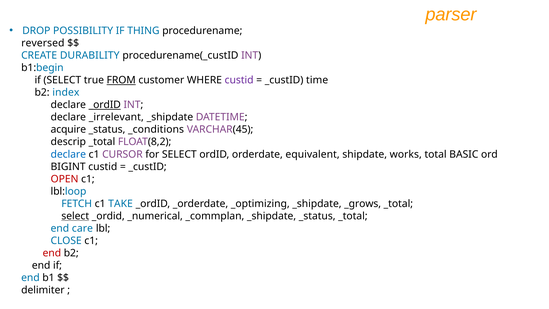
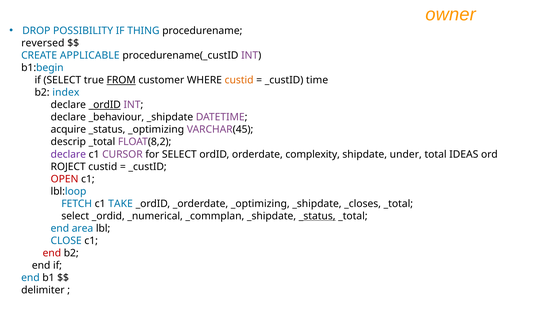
parser: parser -> owner
DURABILITY: DURABILITY -> APPLICABLE
custid at (239, 80) colour: purple -> orange
_irrelevant: _irrelevant -> _behaviour
_status _conditions: _conditions -> _optimizing
declare at (68, 154) colour: blue -> purple
equivalent: equivalent -> complexity
works: works -> under
BASIC: BASIC -> IDEAS
BIGINT: BIGINT -> ROJECT
_grows: _grows -> _closes
select at (75, 216) underline: present -> none
_status at (317, 216) underline: none -> present
care: care -> area
